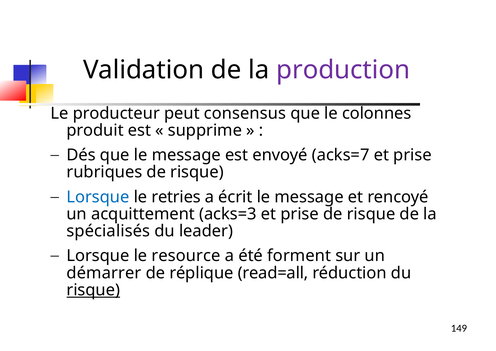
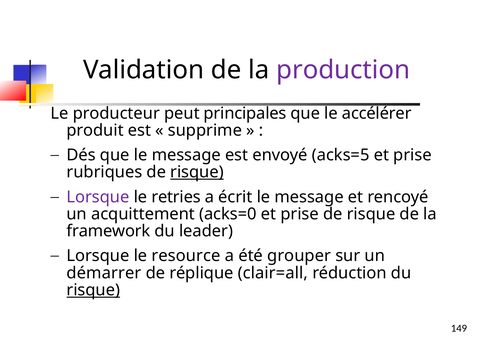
consensus: consensus -> principales
colonnes: colonnes -> accélérer
acks=7: acks=7 -> acks=5
risque at (197, 172) underline: none -> present
Lorsque at (98, 197) colour: blue -> purple
acks=3: acks=3 -> acks=0
spécialisés: spécialisés -> framework
forment: forment -> grouper
read=all: read=all -> clair=all
